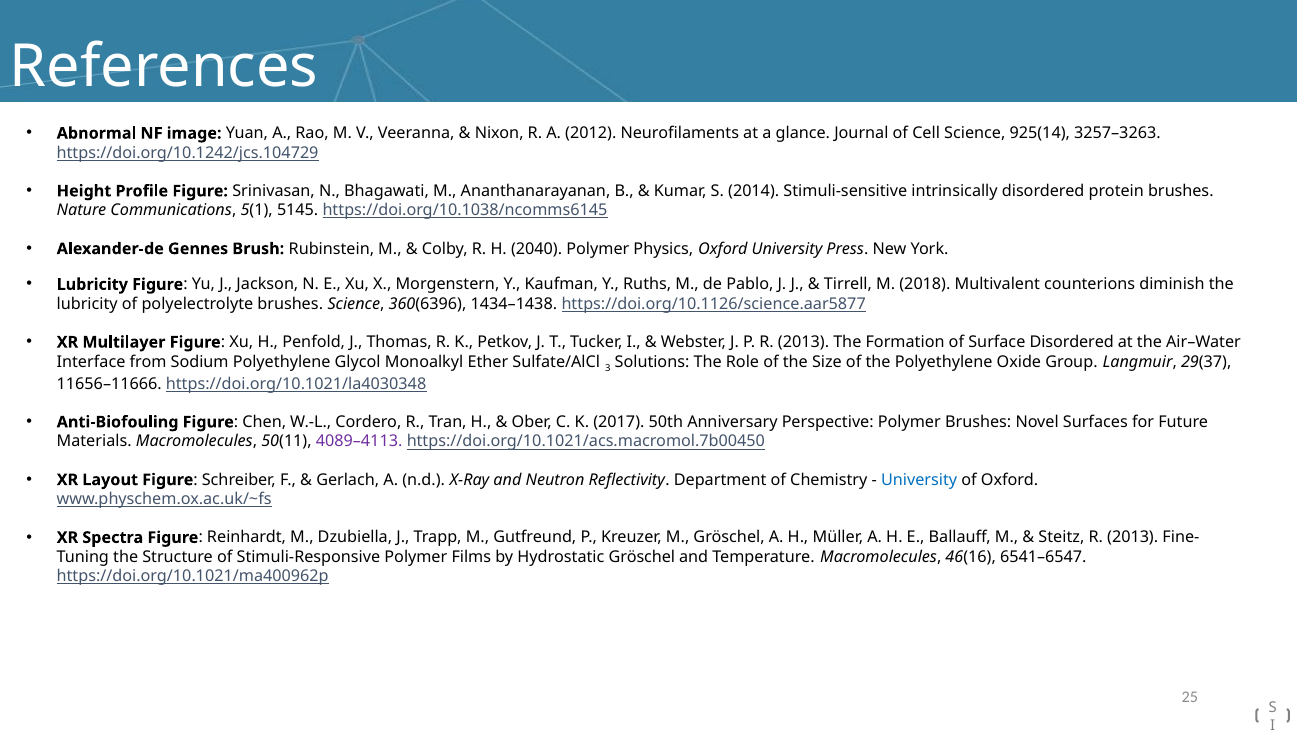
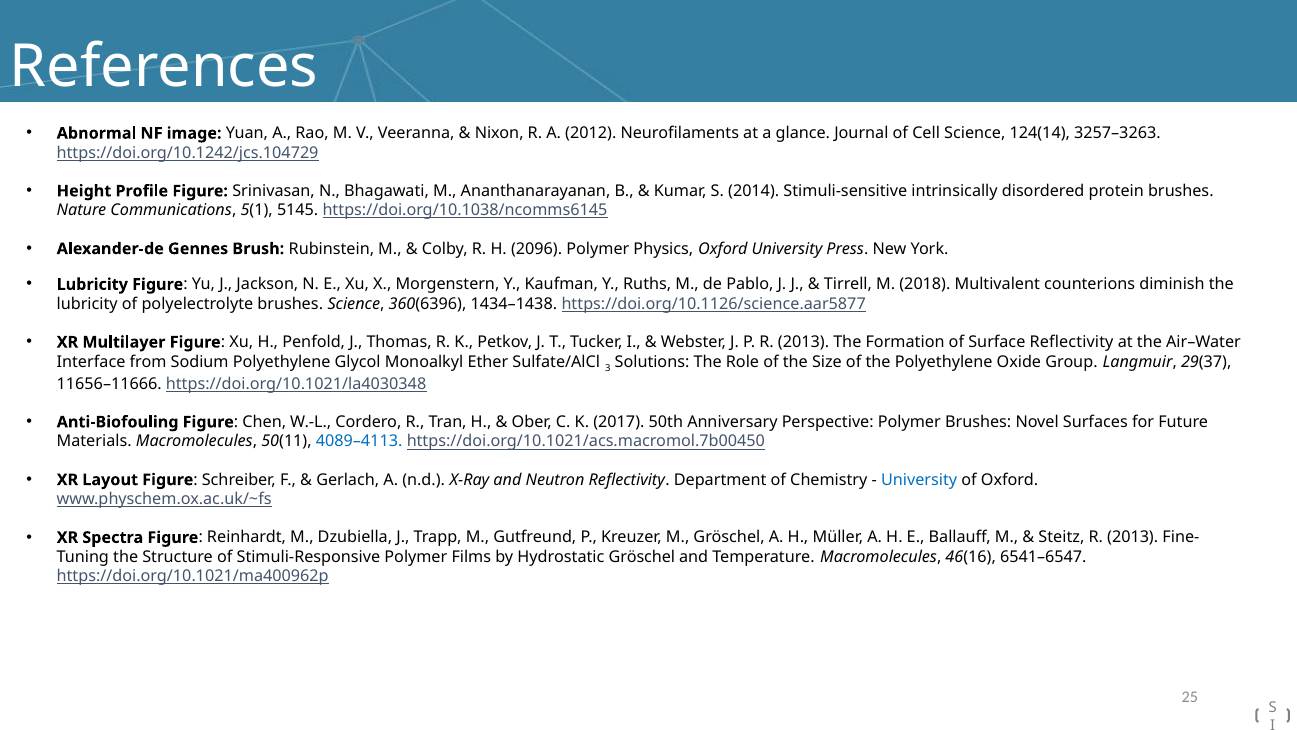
925(14: 925(14 -> 124(14
2040: 2040 -> 2096
Surface Disordered: Disordered -> Reflectivity
4089–4113 colour: purple -> blue
